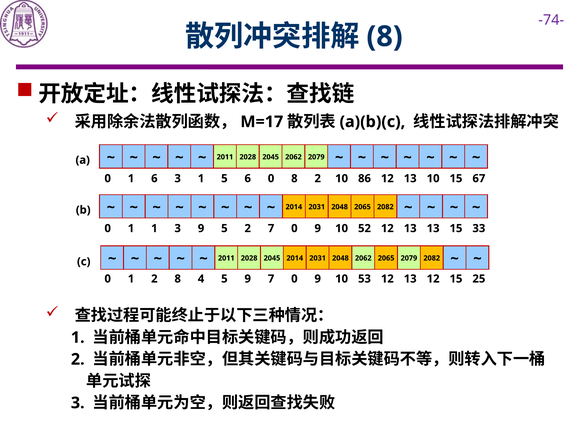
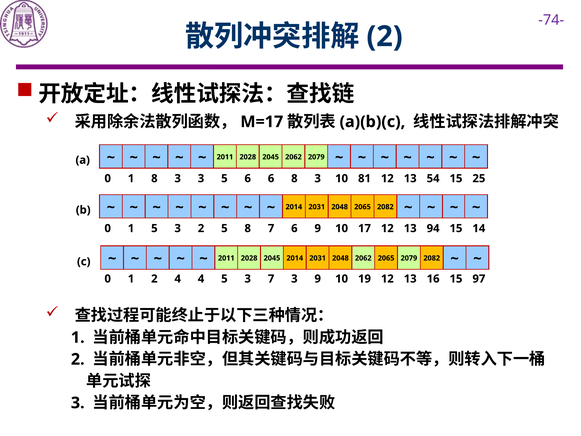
8 at (385, 37): 8 -> 2
1 6: 6 -> 8
3 1: 1 -> 3
6 0: 0 -> 6
2 at (318, 178): 2 -> 3
86: 86 -> 81
13 10: 10 -> 54
67: 67 -> 25
1 1: 1 -> 5
3 9: 9 -> 2
5 2: 2 -> 8
0 at (294, 228): 0 -> 6
52: 52 -> 17
13 13: 13 -> 94
33: 33 -> 14
2 8: 8 -> 4
4 5 9: 9 -> 3
0 at (294, 279): 0 -> 3
53: 53 -> 19
13 12: 12 -> 16
25: 25 -> 97
